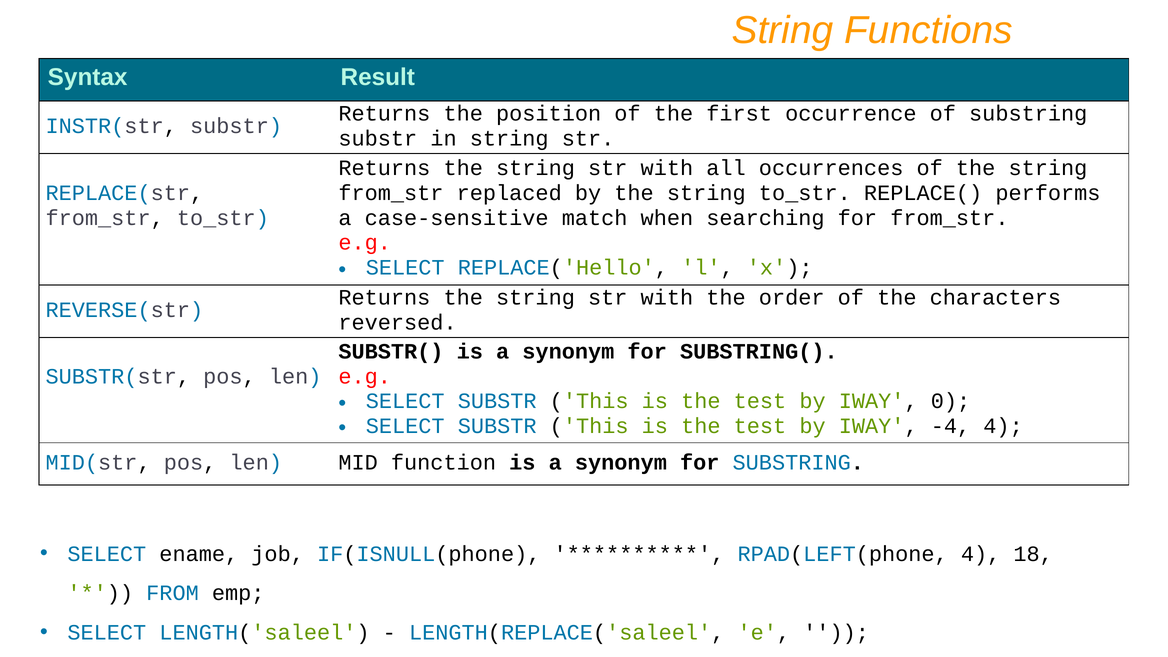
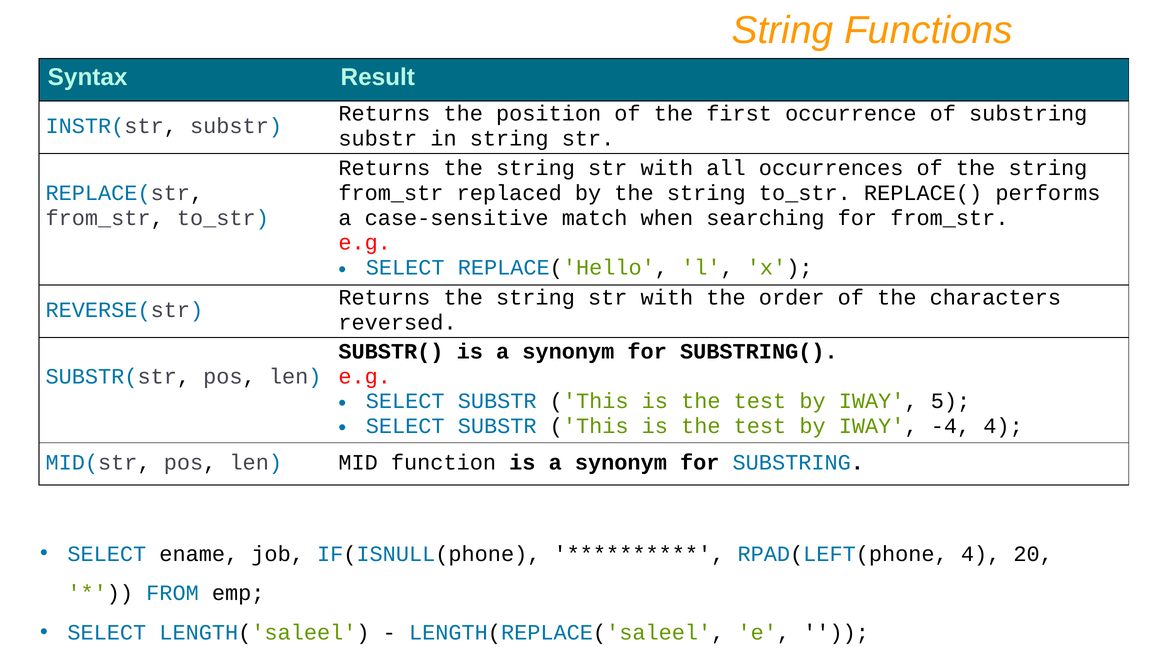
0: 0 -> 5
18: 18 -> 20
